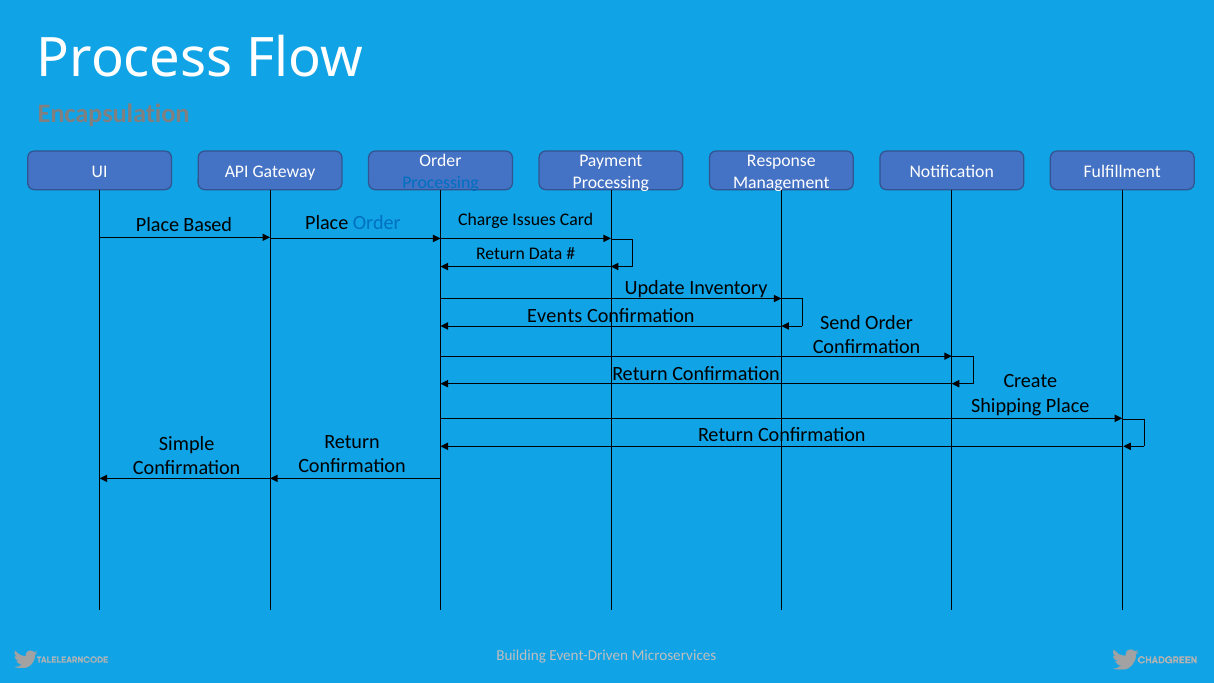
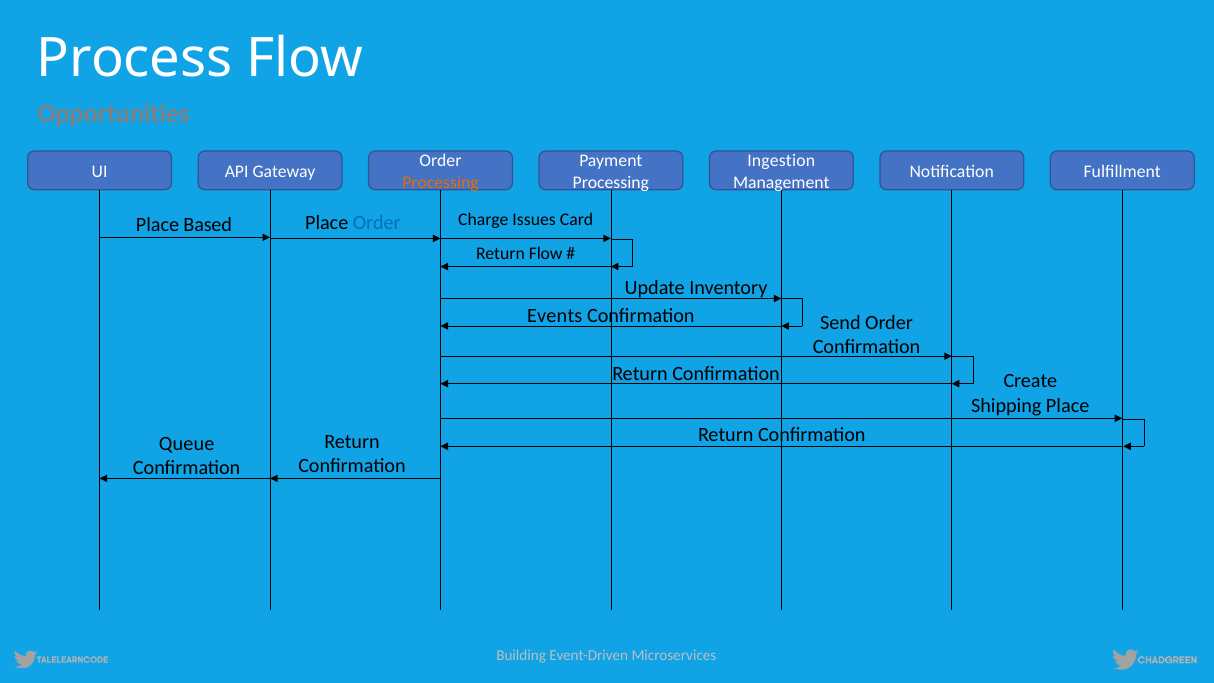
Encapsulation: Encapsulation -> Opportunities
Response: Response -> Ingestion
Processing at (440, 182) colour: blue -> orange
Return Data: Data -> Flow
Simple: Simple -> Queue
